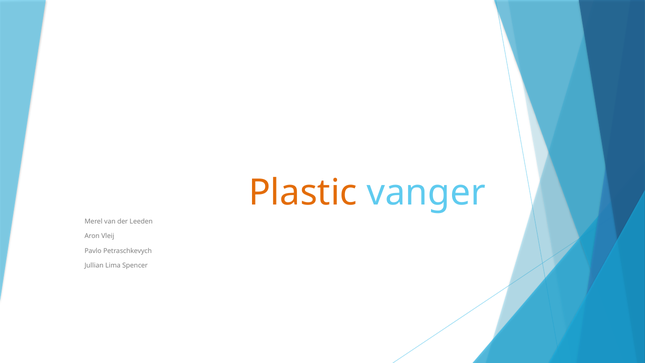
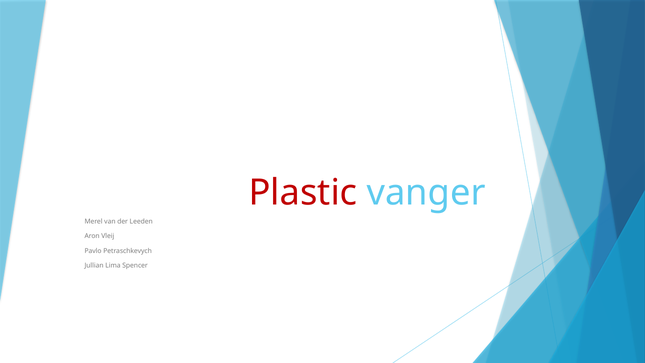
Plastic colour: orange -> red
